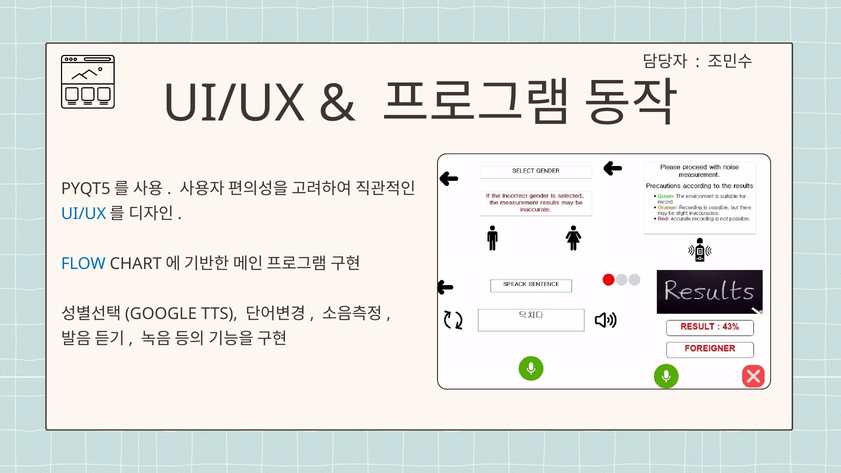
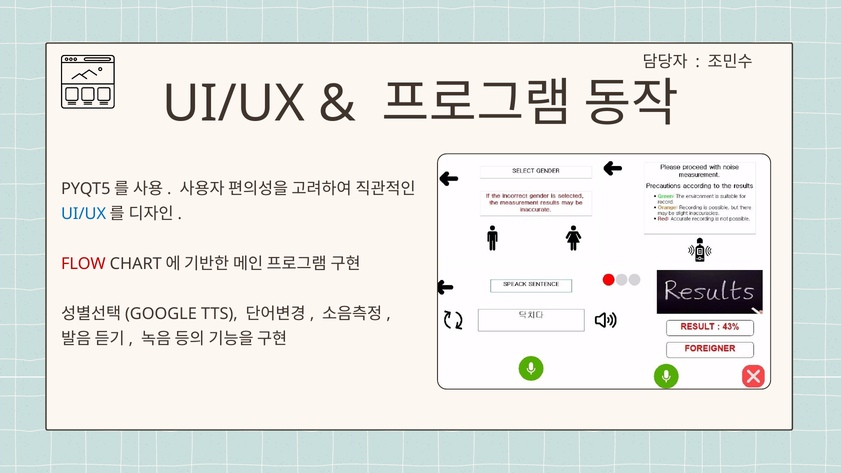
FLOW colour: blue -> red
